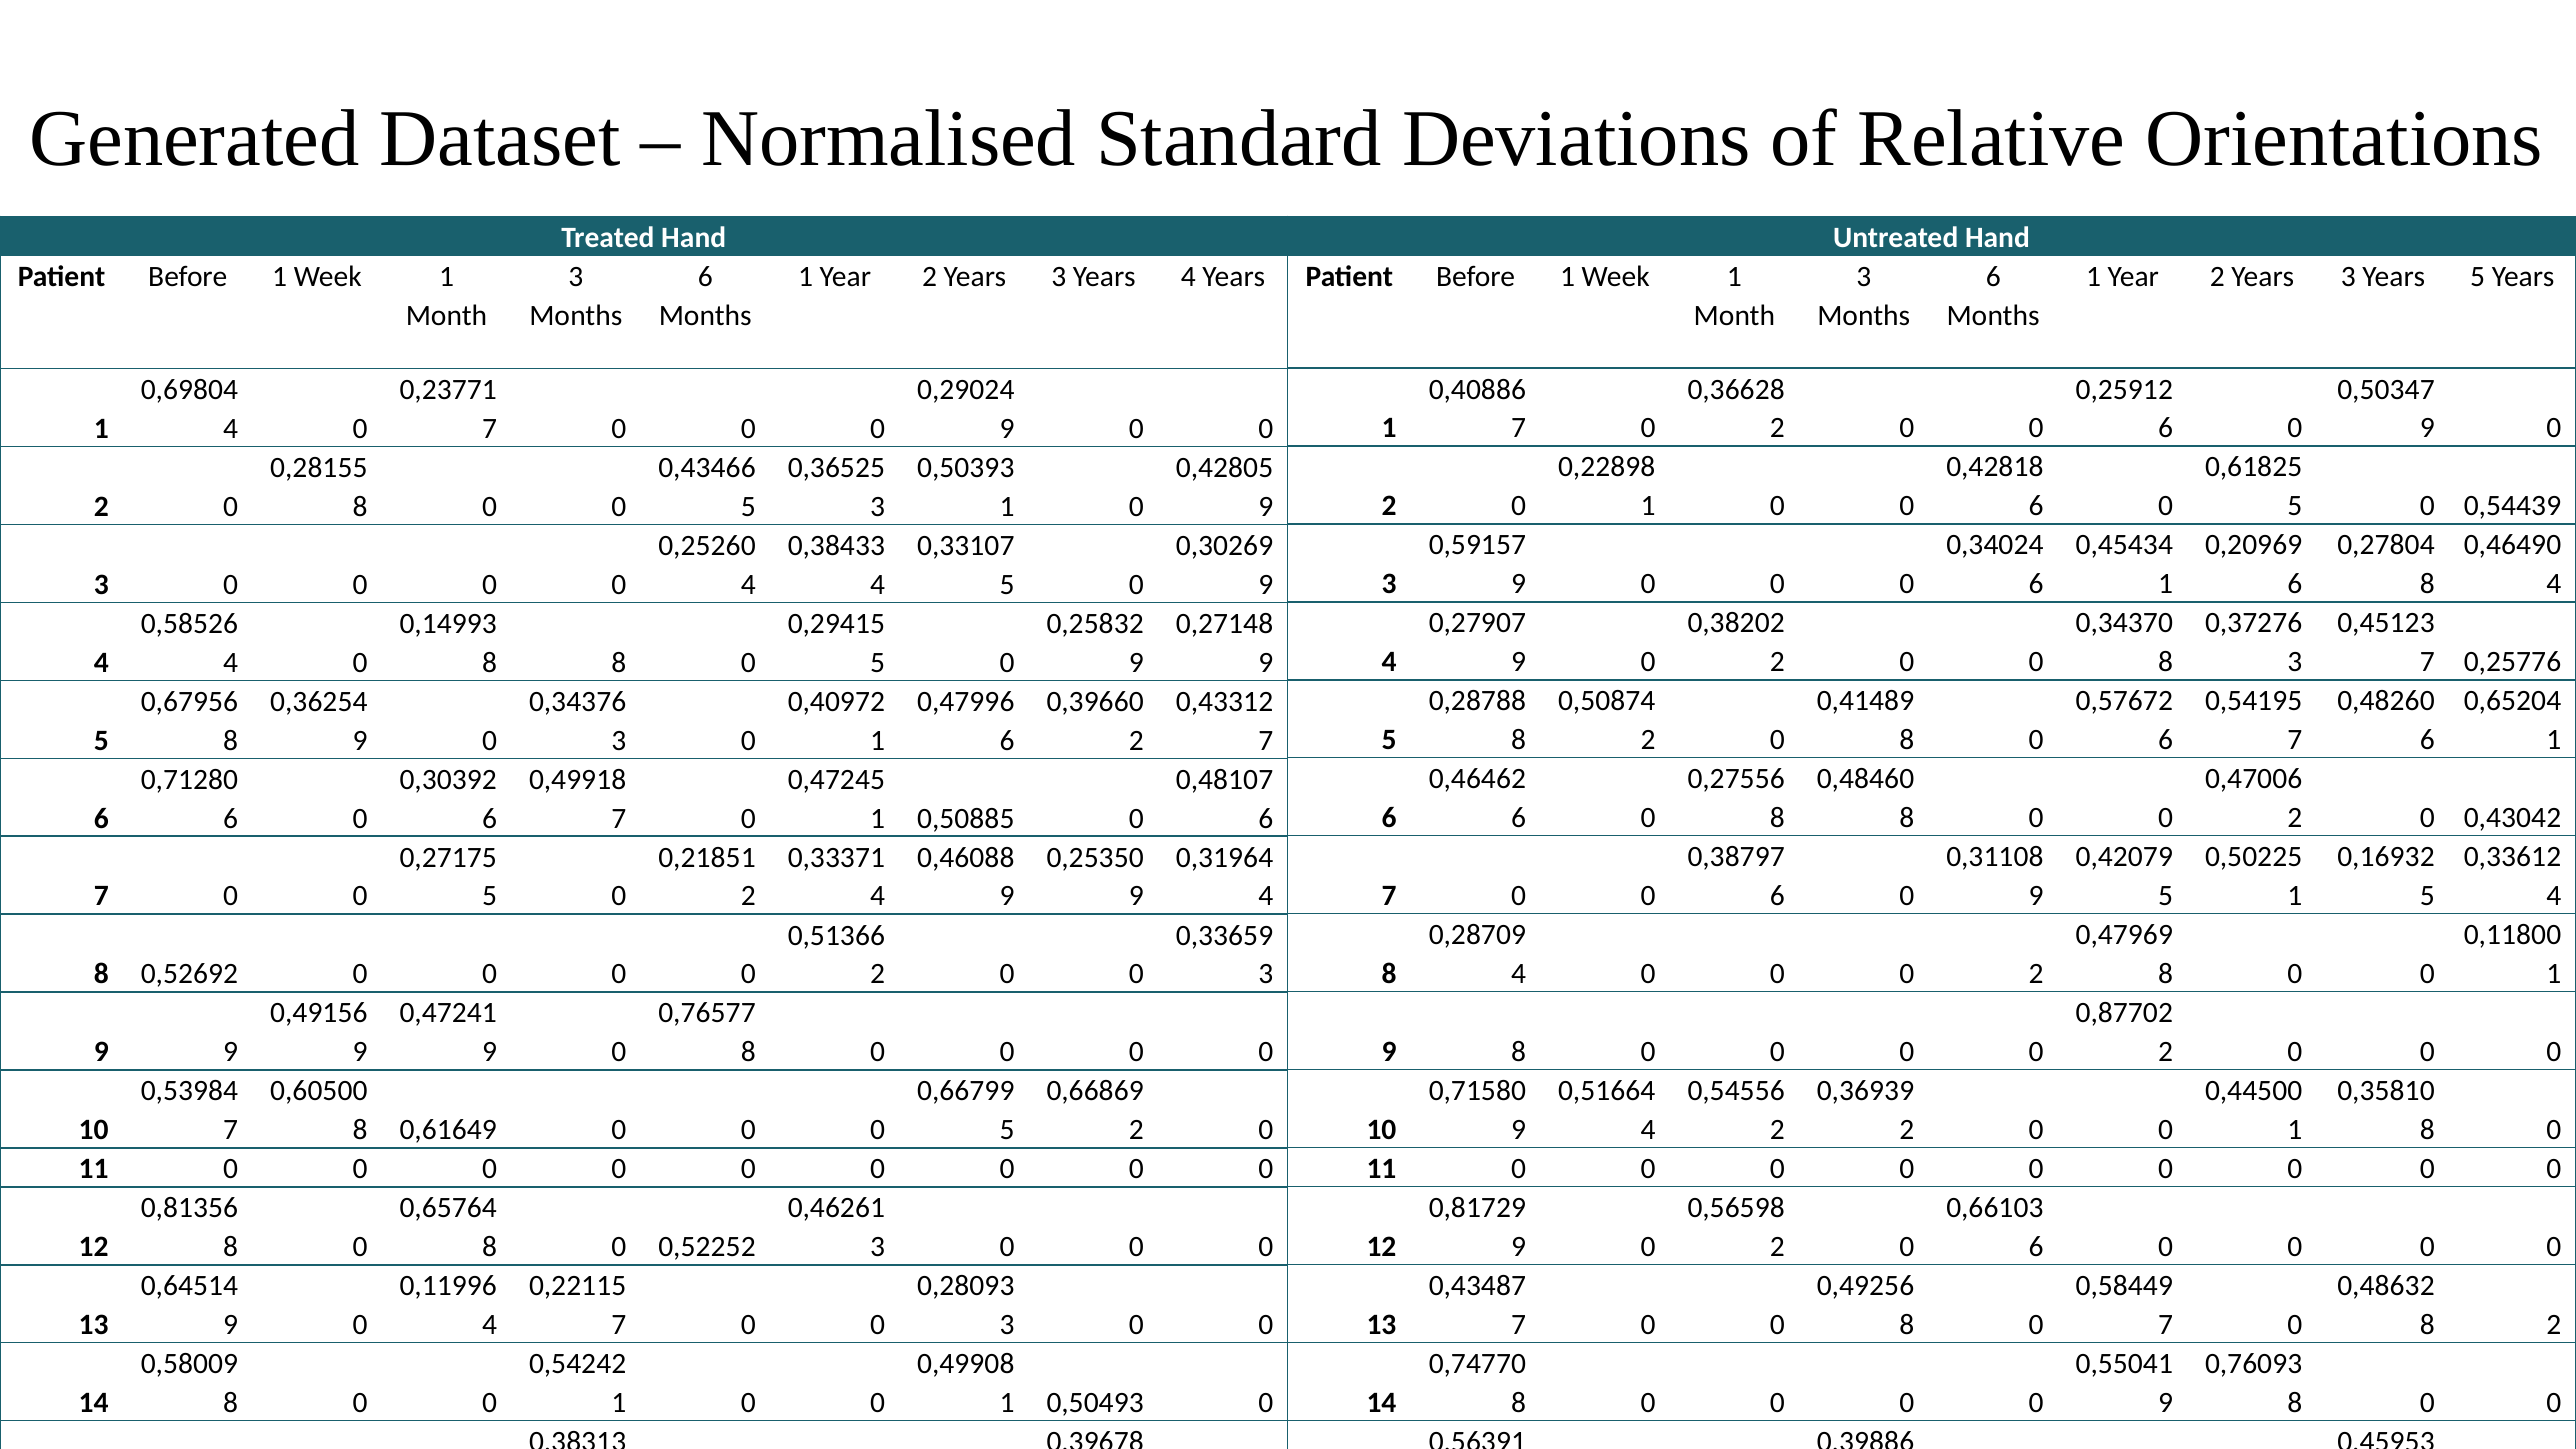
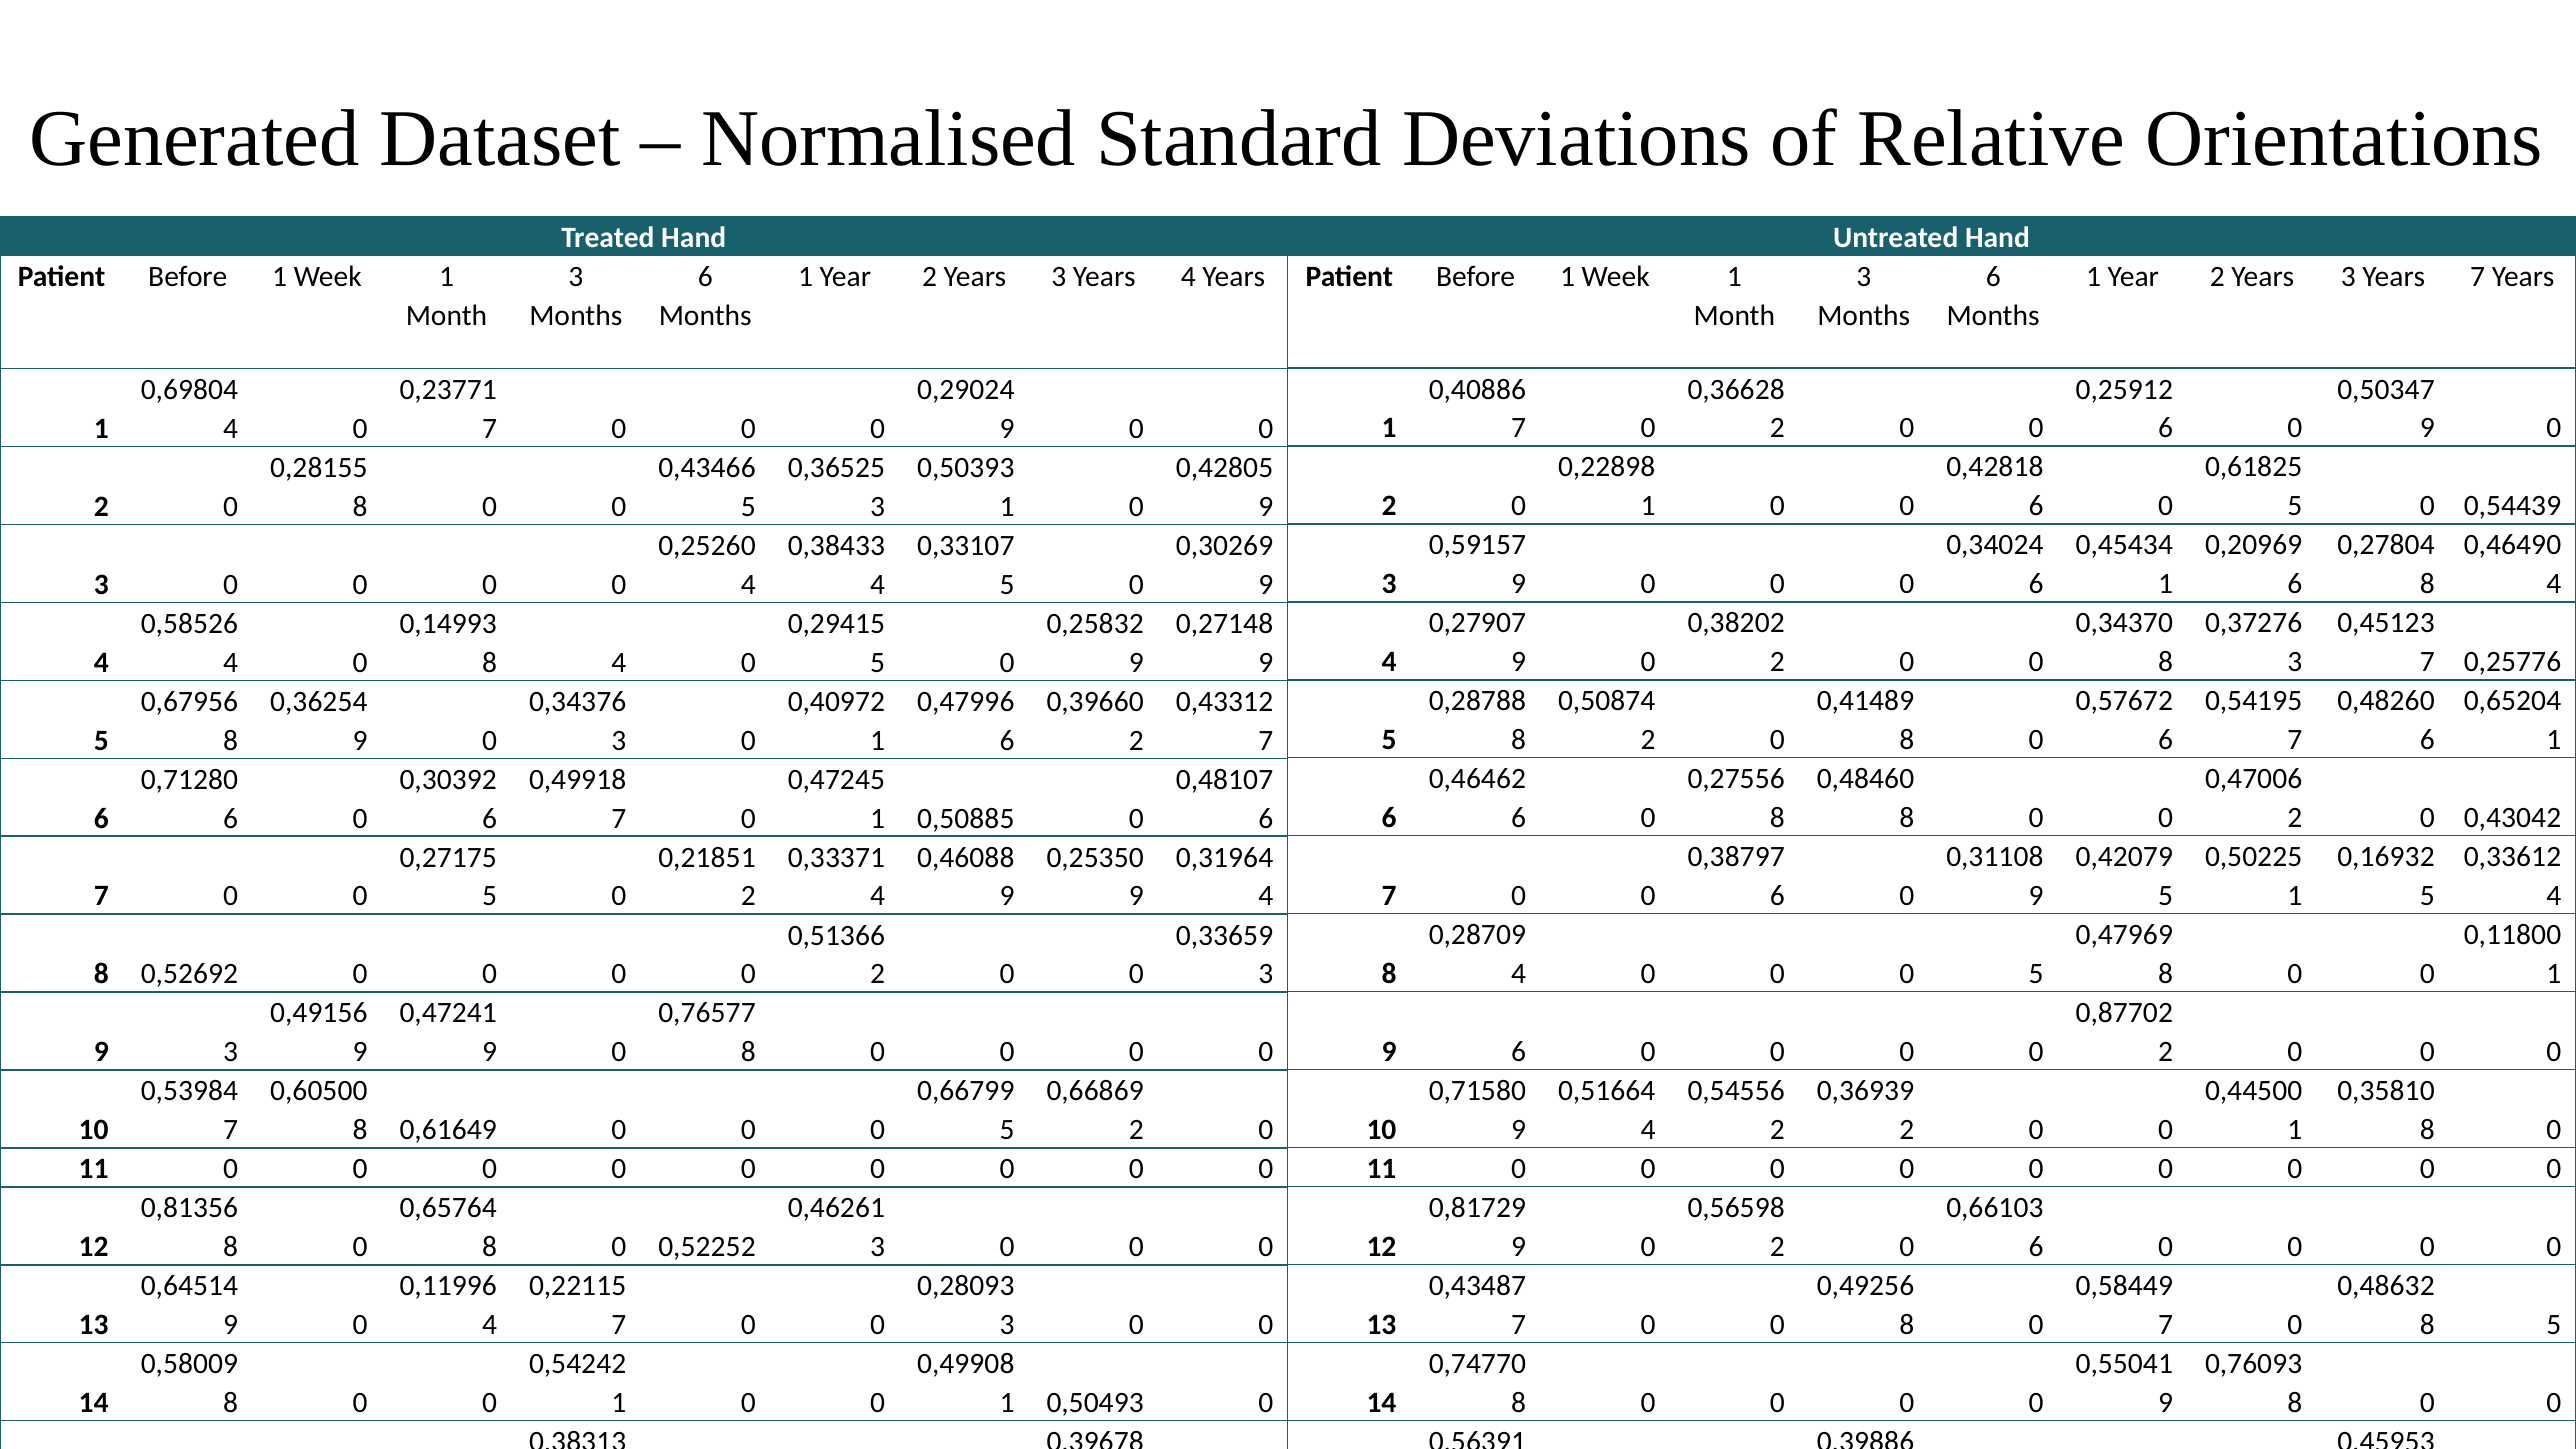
Years 5: 5 -> 7
8 8: 8 -> 4
0 0 0 2: 2 -> 5
9 8: 8 -> 6
9 at (231, 1052): 9 -> 3
8 2: 2 -> 5
